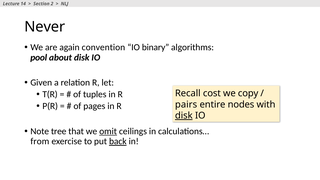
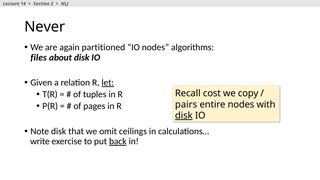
convention: convention -> partitioned
IO binary: binary -> nodes
pool: pool -> files
let underline: none -> present
Note tree: tree -> disk
omit underline: present -> none
from: from -> write
